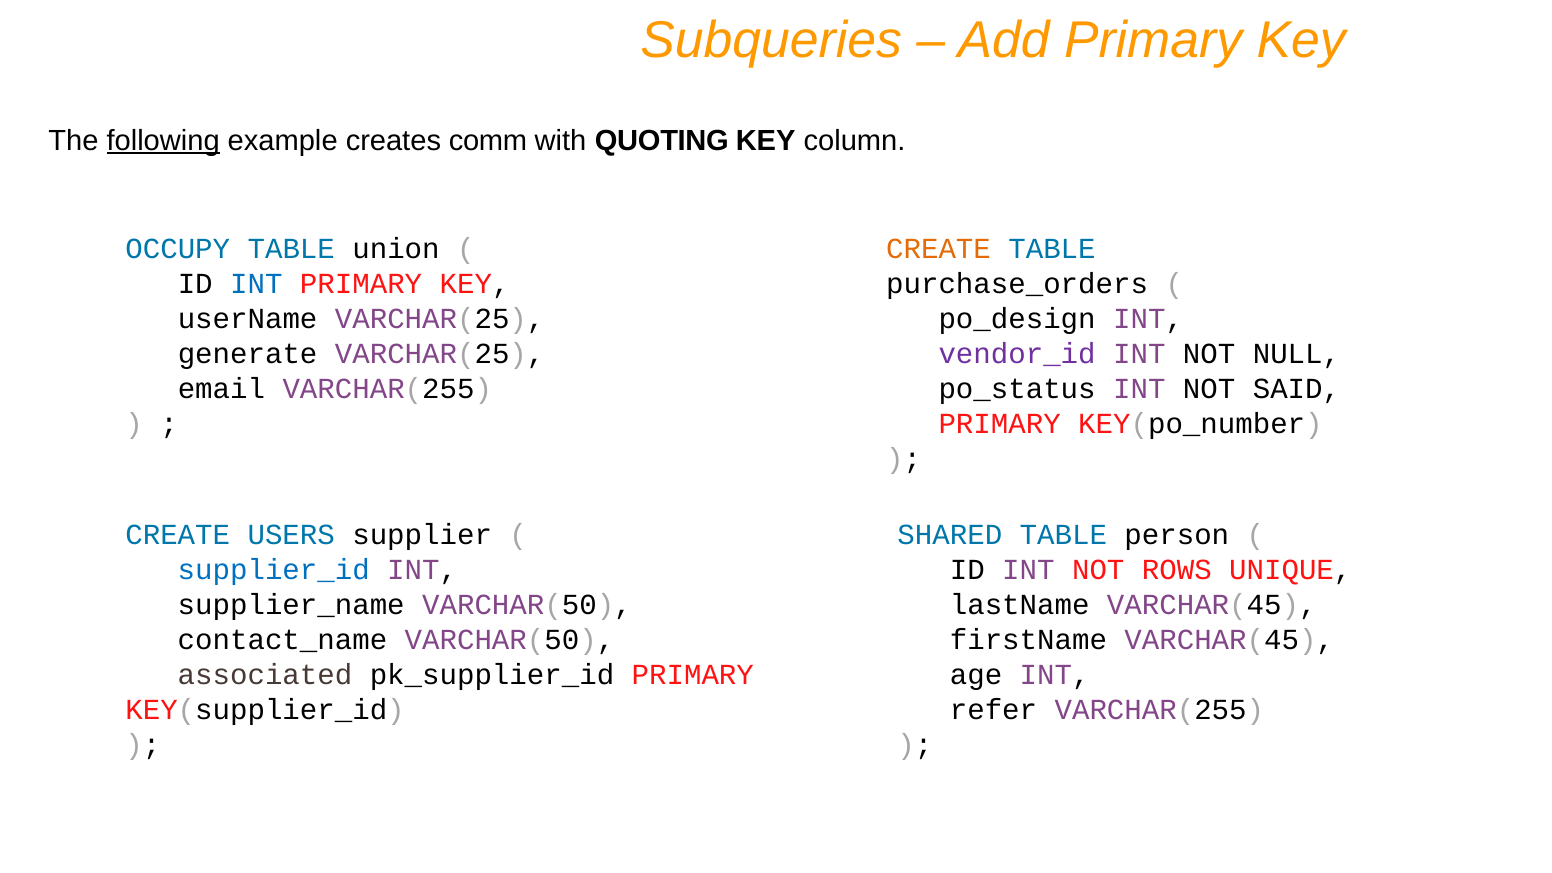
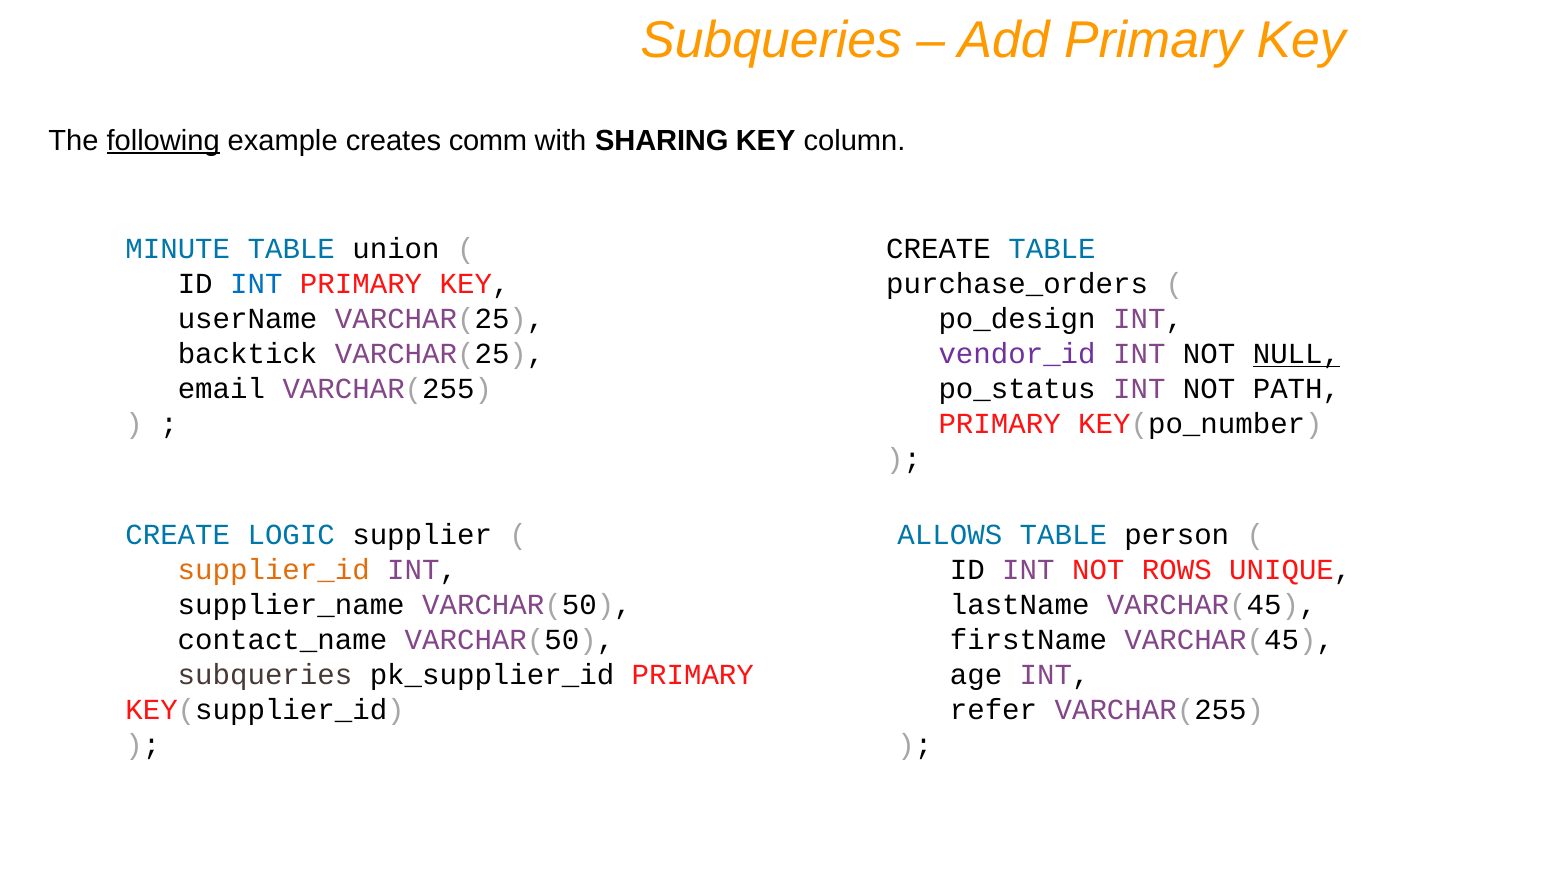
QUOTING: QUOTING -> SHARING
OCCUPY: OCCUPY -> MINUTE
CREATE at (939, 249) colour: orange -> black
generate: generate -> backtick
NULL underline: none -> present
SAID: SAID -> PATH
USERS: USERS -> LOGIC
SHARED: SHARED -> ALLOWS
supplier_id colour: blue -> orange
associated at (265, 675): associated -> subqueries
